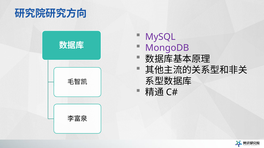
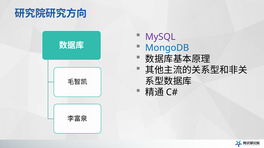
MongoDB colour: purple -> blue
